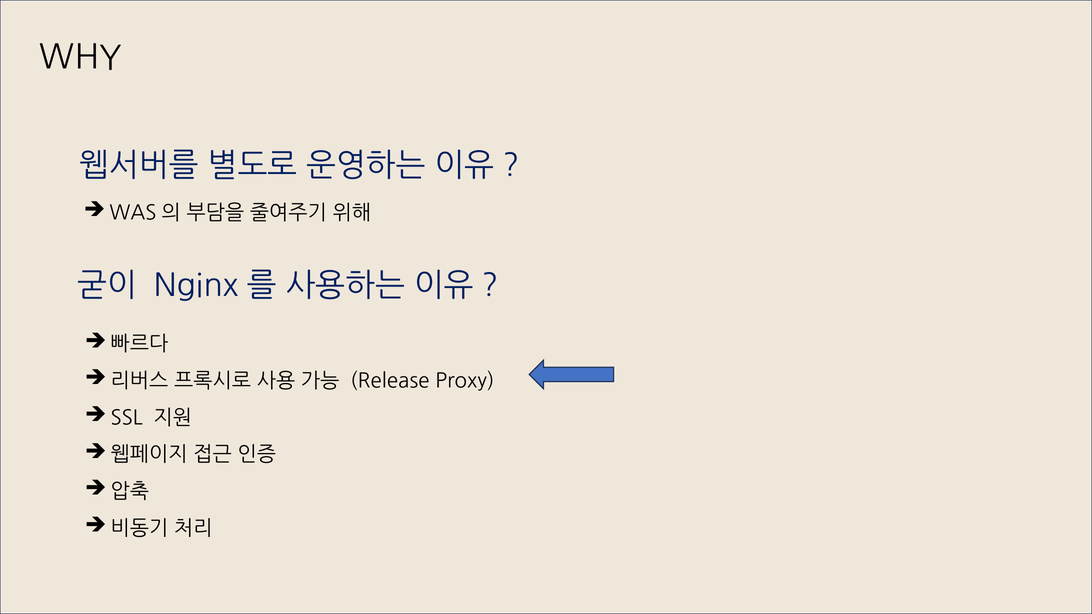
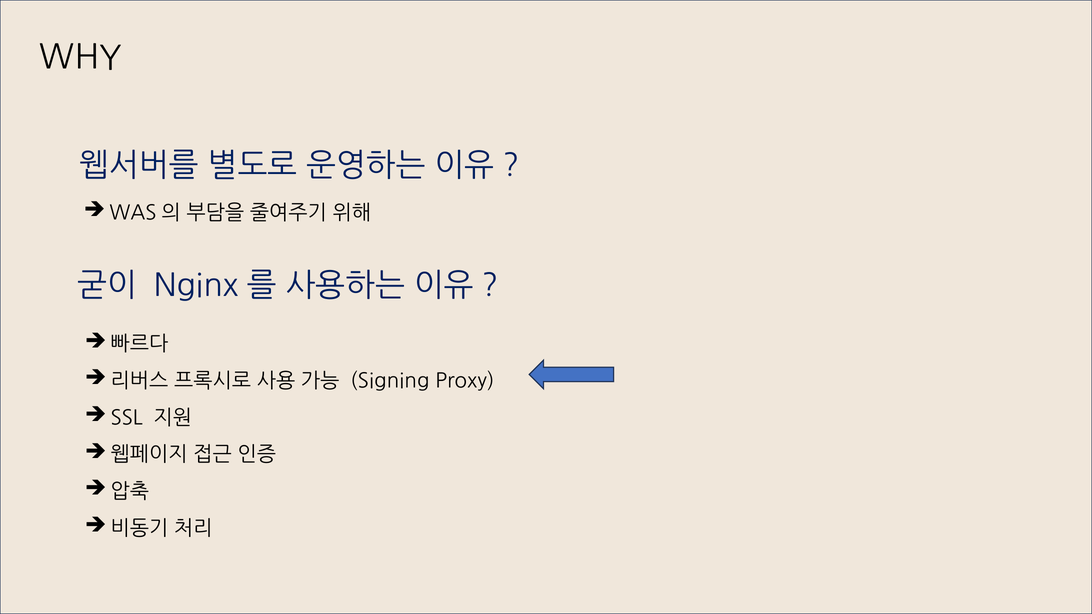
Release: Release -> Signing
